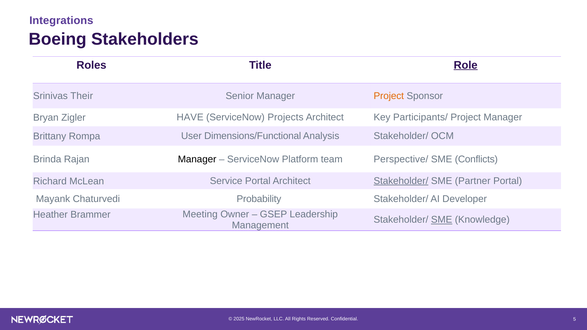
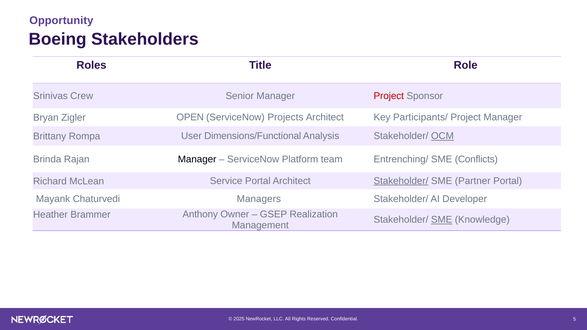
Integrations: Integrations -> Opportunity
Role underline: present -> none
Their: Their -> Crew
Project at (389, 96) colour: orange -> red
HAVE: HAVE -> OPEN
OCM underline: none -> present
Perspective/: Perspective/ -> Entrenching/
Probability: Probability -> Managers
Meeting: Meeting -> Anthony
Leadership: Leadership -> Realization
